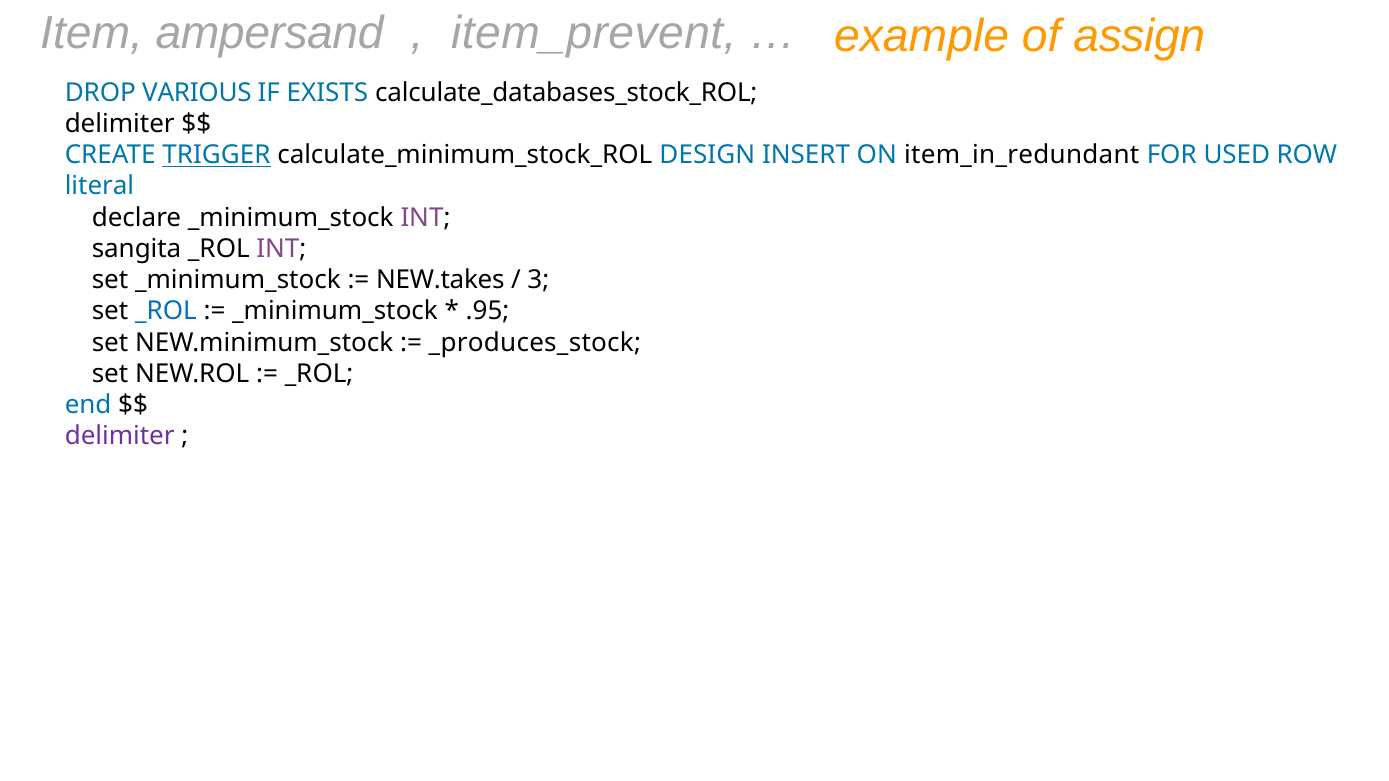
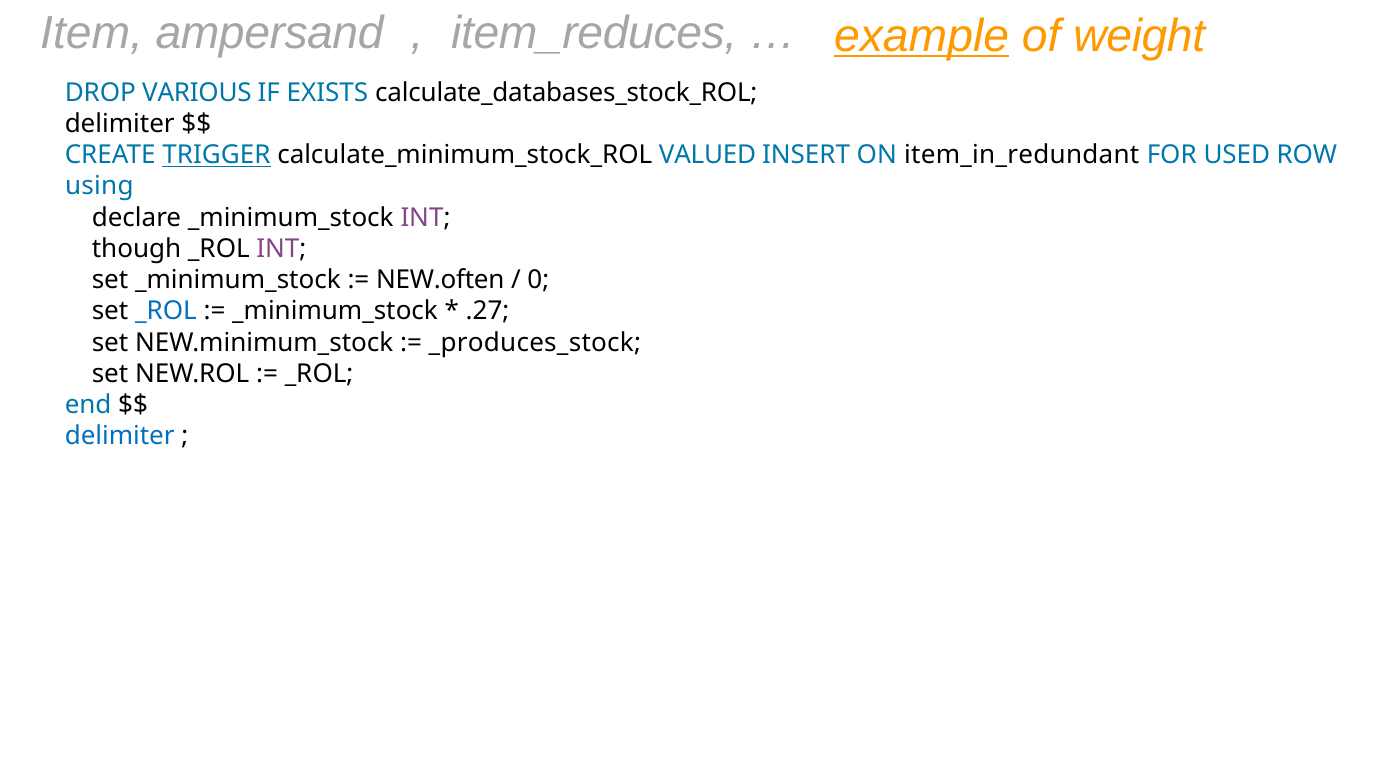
item_prevent: item_prevent -> item_reduces
example underline: none -> present
assign: assign -> weight
DESIGN: DESIGN -> VALUED
literal: literal -> using
sangita: sangita -> though
NEW.takes: NEW.takes -> NEW.often
3: 3 -> 0
.95: .95 -> .27
delimiter at (120, 436) colour: purple -> blue
